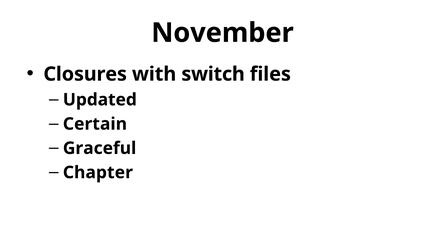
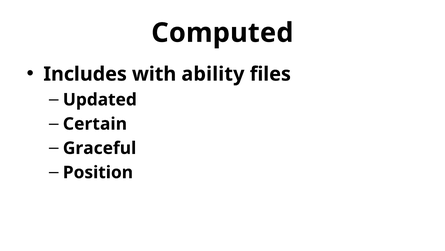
November: November -> Computed
Closures: Closures -> Includes
switch: switch -> ability
Chapter: Chapter -> Position
